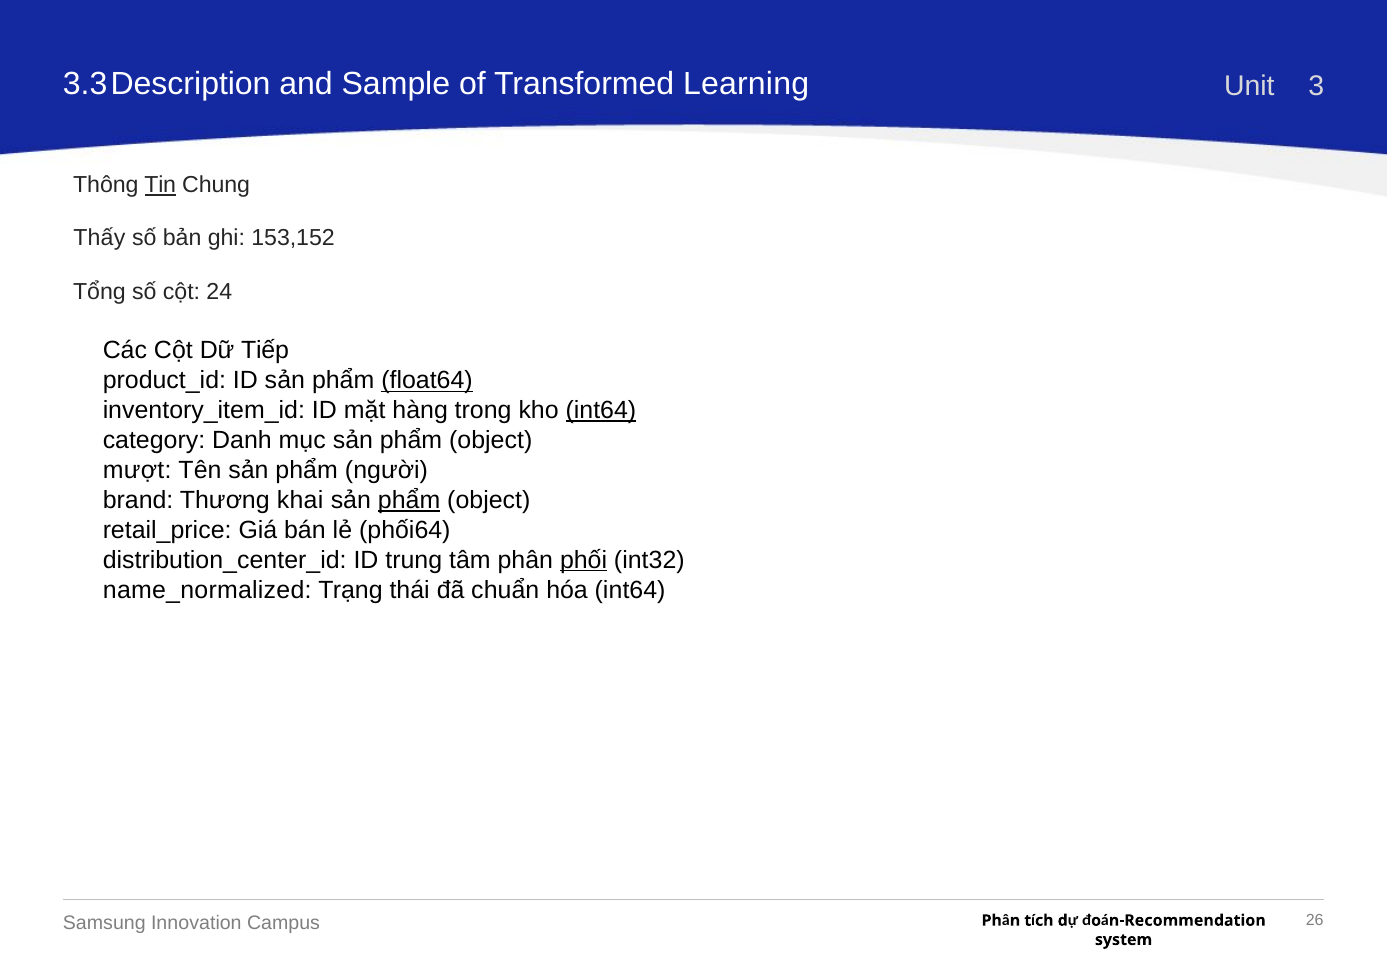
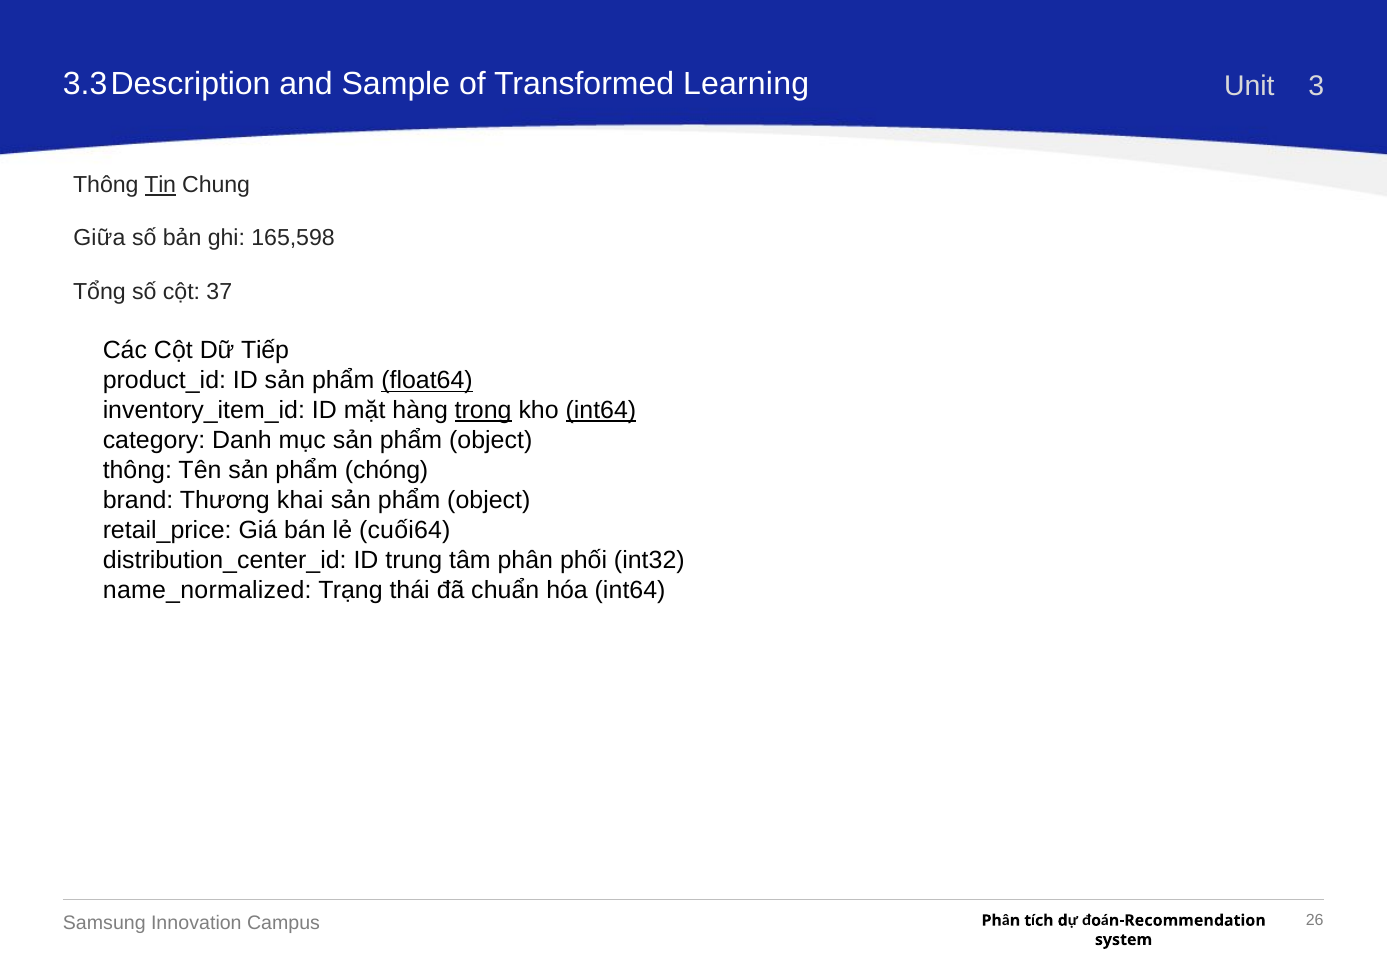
Thấy: Thấy -> Giữa
153,152: 153,152 -> 165,598
24: 24 -> 37
trong underline: none -> present
mượt at (137, 471): mượt -> thông
người: người -> chóng
phẩm at (409, 500) underline: present -> none
phối64: phối64 -> cuối64
phối underline: present -> none
